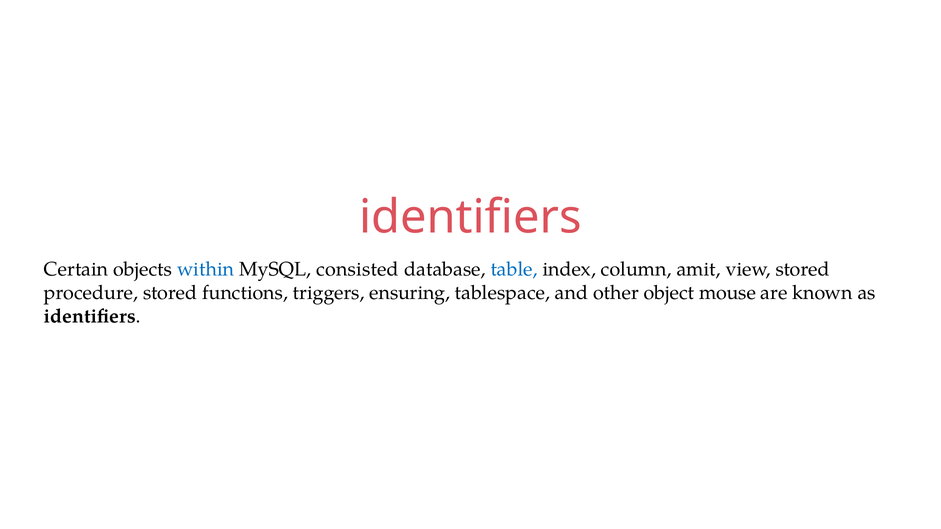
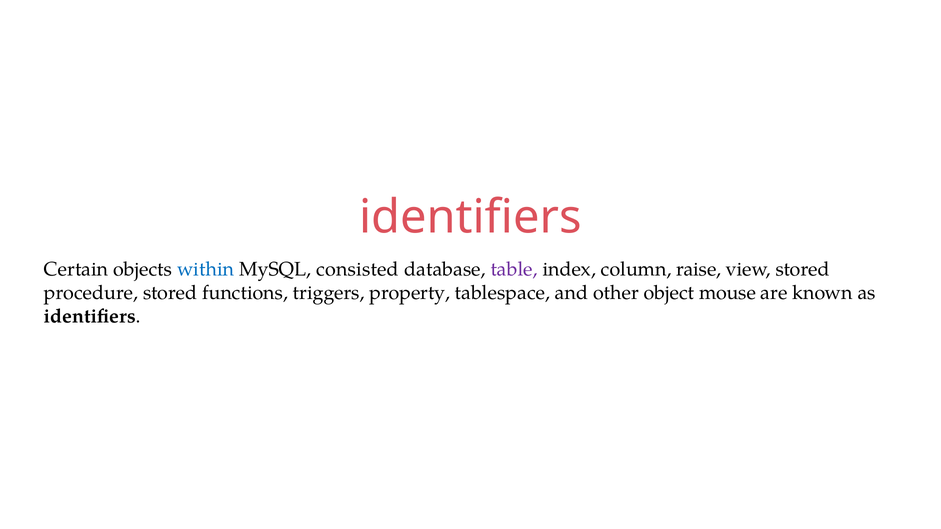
table colour: blue -> purple
amit: amit -> raise
ensuring: ensuring -> property
